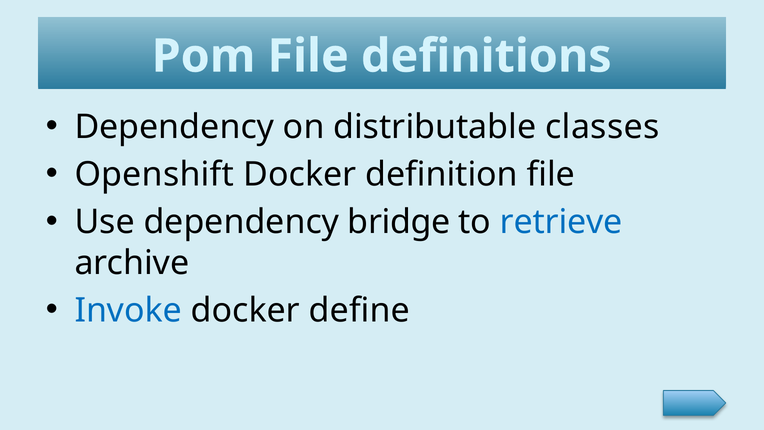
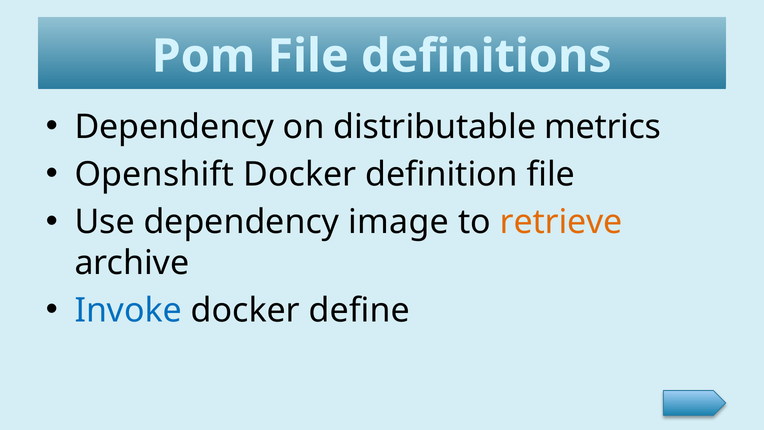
classes: classes -> metrics
bridge: bridge -> image
retrieve colour: blue -> orange
